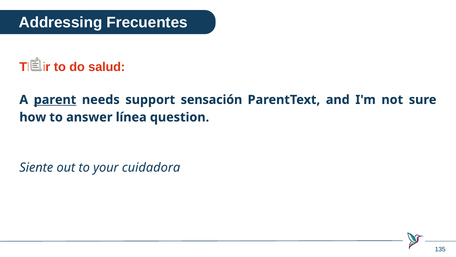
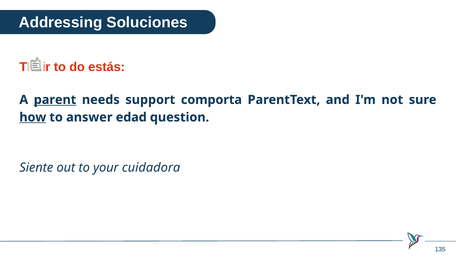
Frecuentes: Frecuentes -> Soluciones
salud: salud -> estás
sensación: sensación -> comporta
how underline: none -> present
línea: línea -> edad
